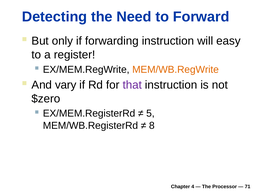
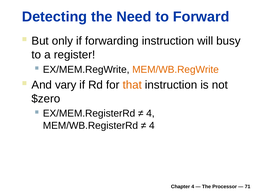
easy: easy -> busy
that colour: purple -> orange
5 at (150, 113): 5 -> 4
8 at (152, 125): 8 -> 4
